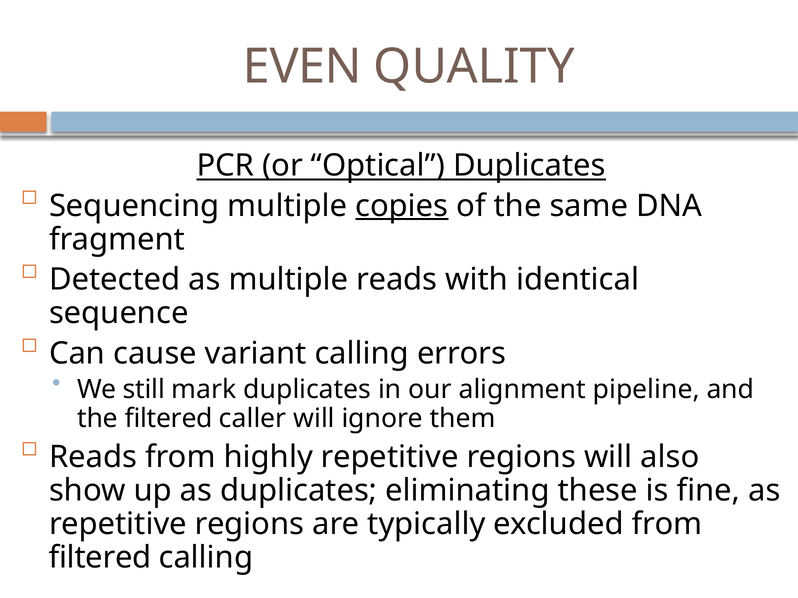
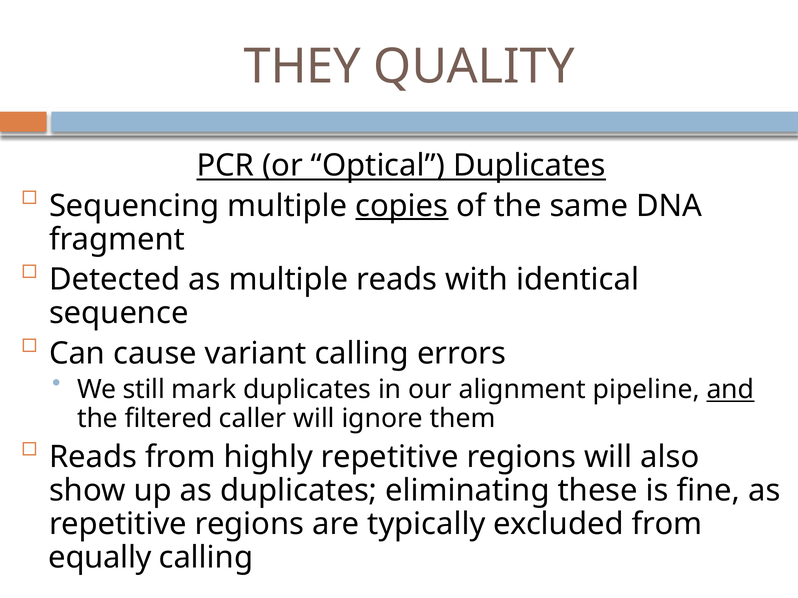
EVEN: EVEN -> THEY
and underline: none -> present
filtered at (100, 558): filtered -> equally
